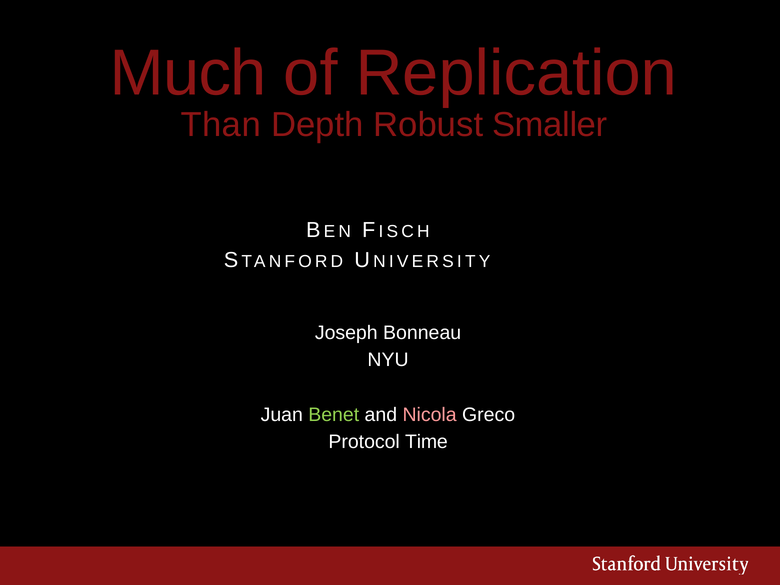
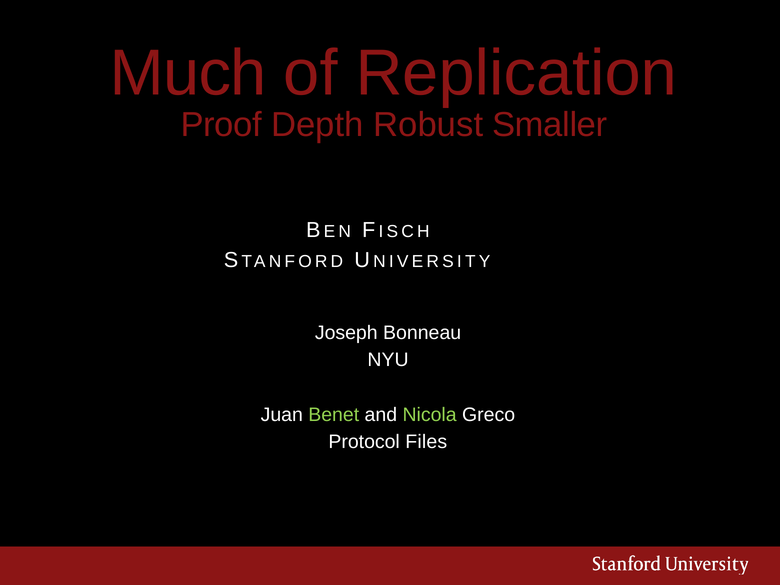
Than: Than -> Proof
Nicola colour: pink -> light green
Time: Time -> Files
